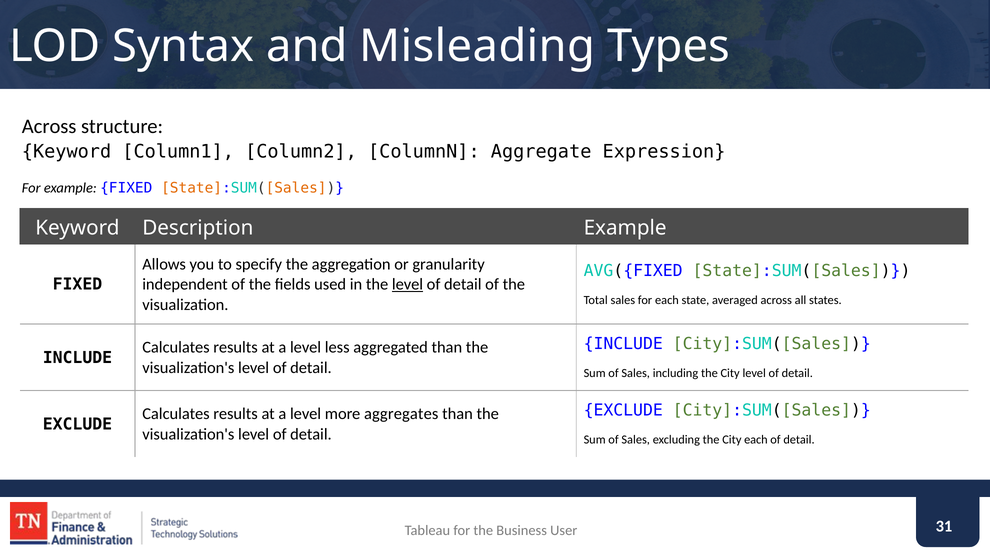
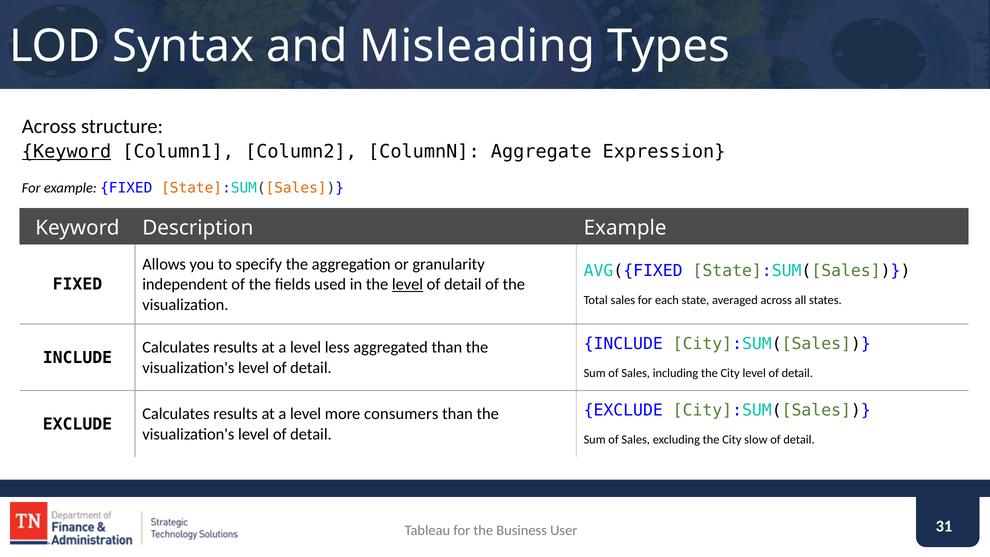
Keyword at (67, 151) underline: none -> present
aggregates: aggregates -> consumers
City each: each -> slow
